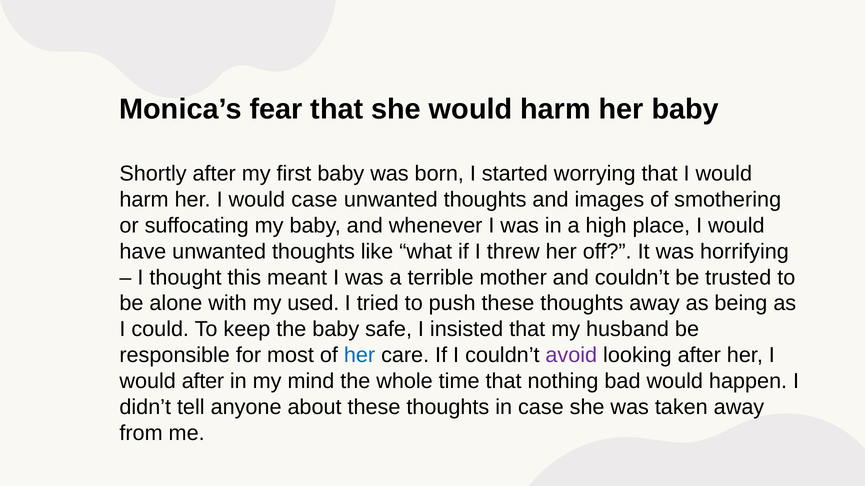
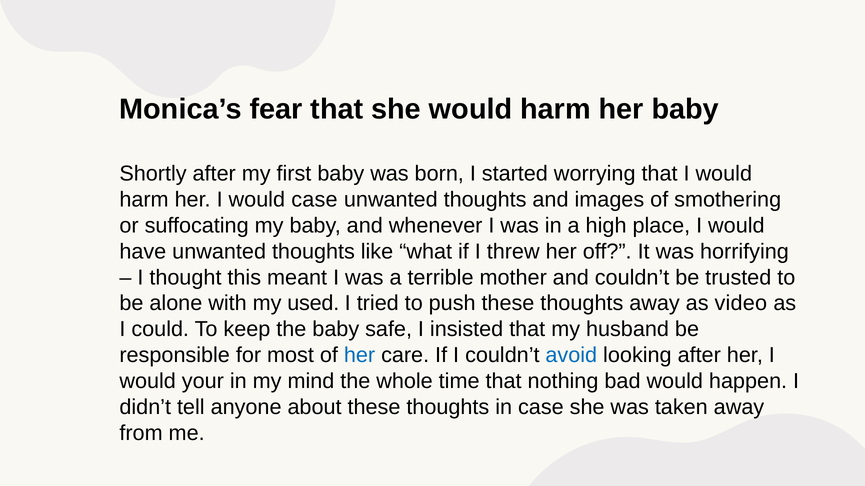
being: being -> video
avoid colour: purple -> blue
would after: after -> your
